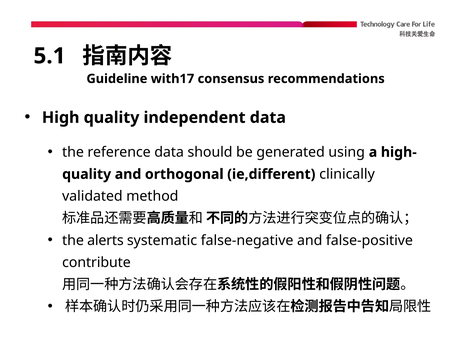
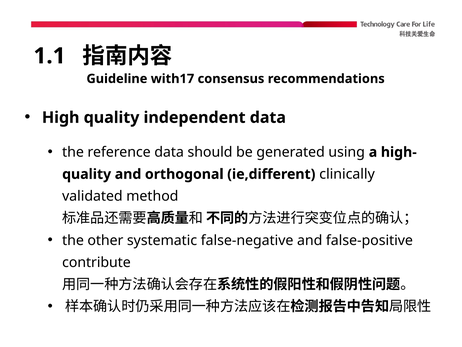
5.1: 5.1 -> 1.1
alerts: alerts -> other
